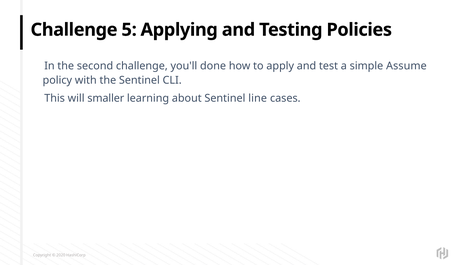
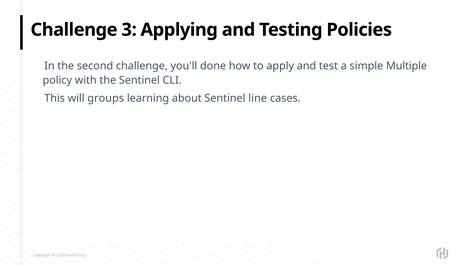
5: 5 -> 3
Assume: Assume -> Multiple
smaller: smaller -> groups
